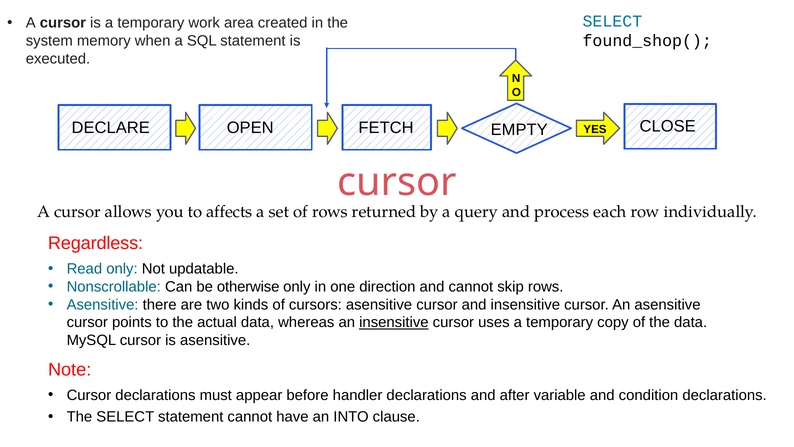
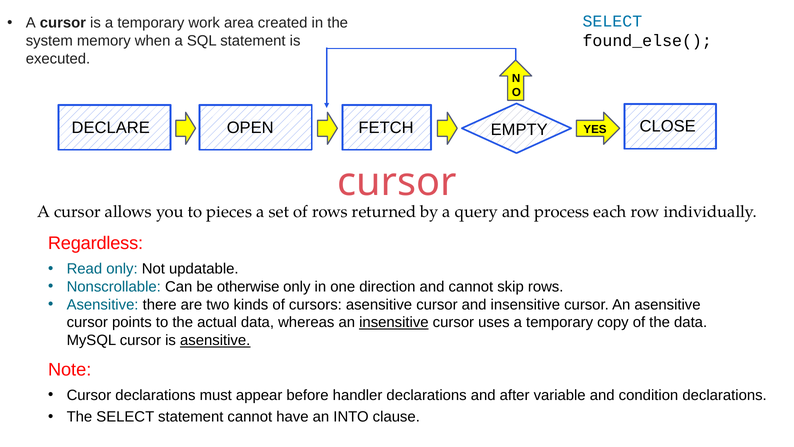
found_shop(: found_shop( -> found_else(
affects: affects -> pieces
asensitive at (215, 340) underline: none -> present
